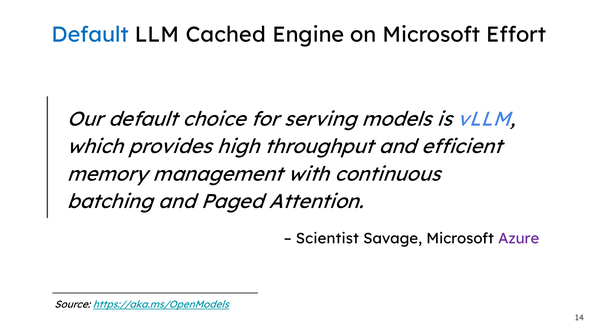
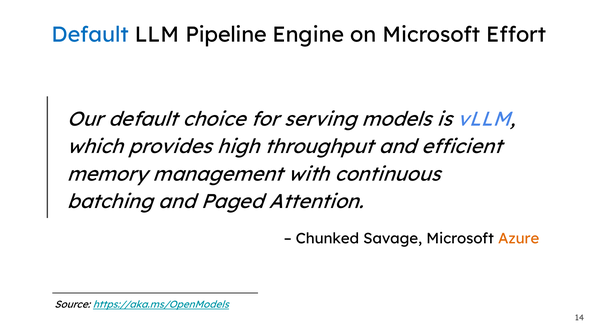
Cached: Cached -> Pipeline
Scientist: Scientist -> Chunked
Azure colour: purple -> orange
